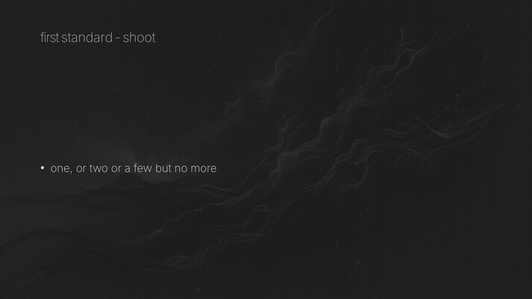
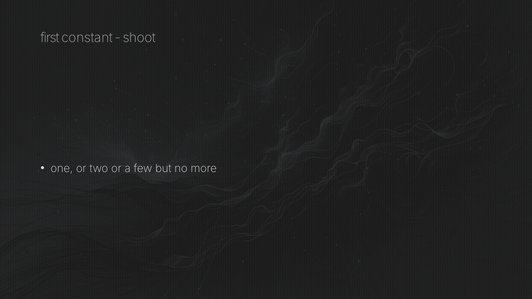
standard: standard -> constant
